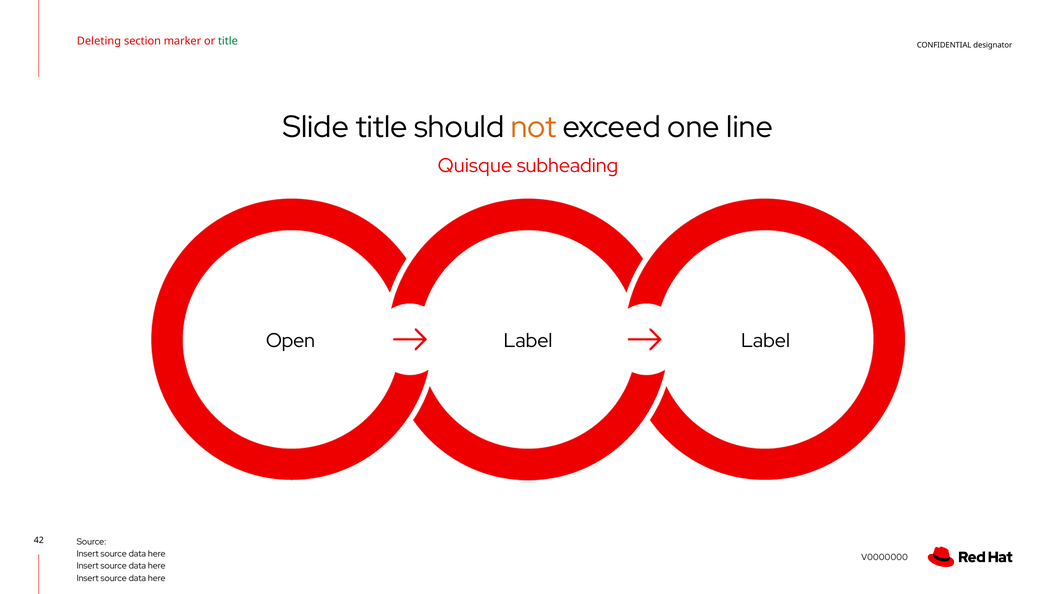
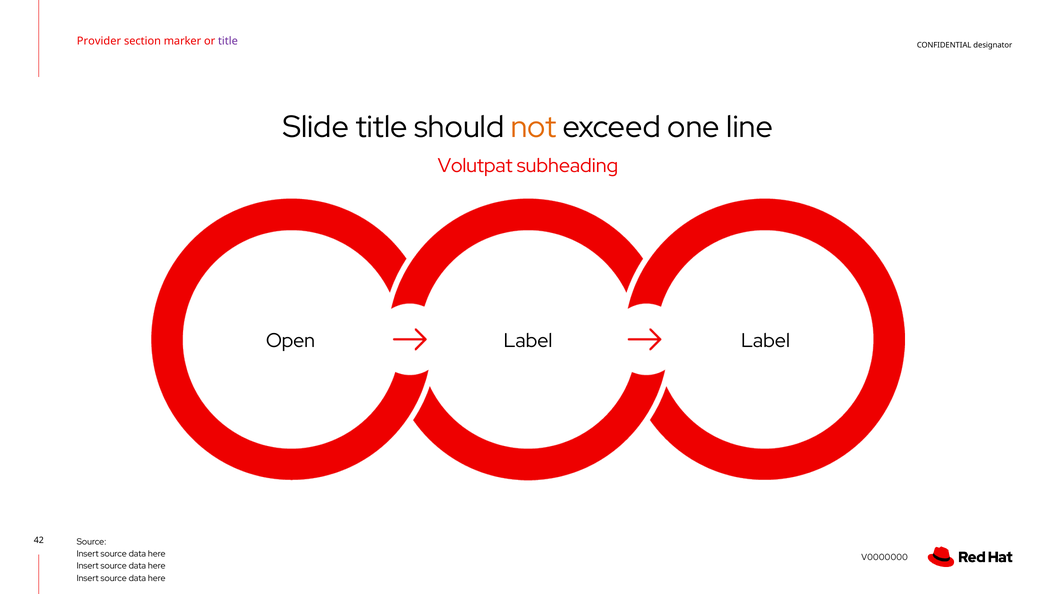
Deleting: Deleting -> Provider
title at (228, 41) colour: green -> purple
Quisque: Quisque -> Volutpat
